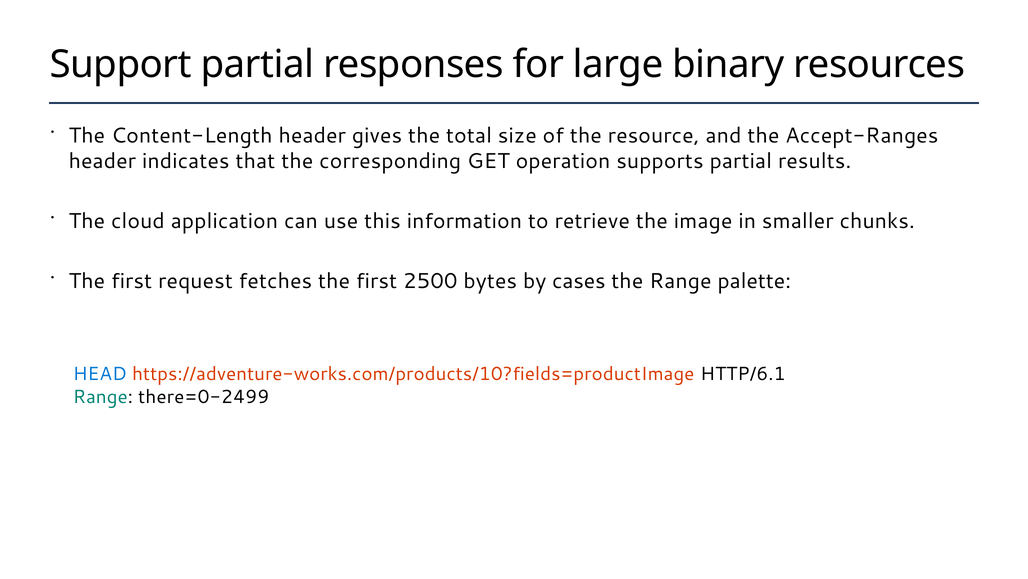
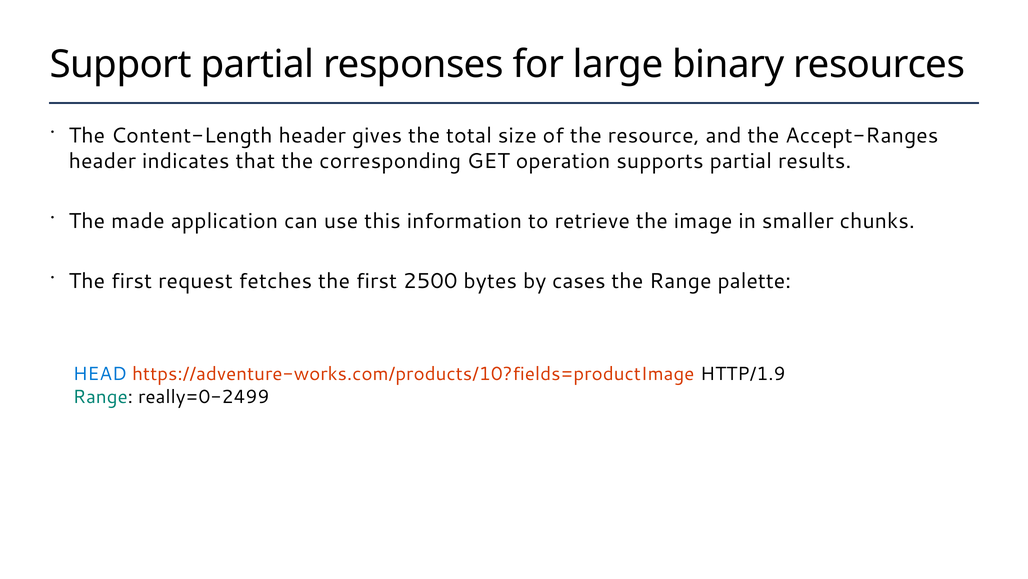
cloud: cloud -> made
HTTP/6.1: HTTP/6.1 -> HTTP/1.9
there=0-2499: there=0-2499 -> really=0-2499
